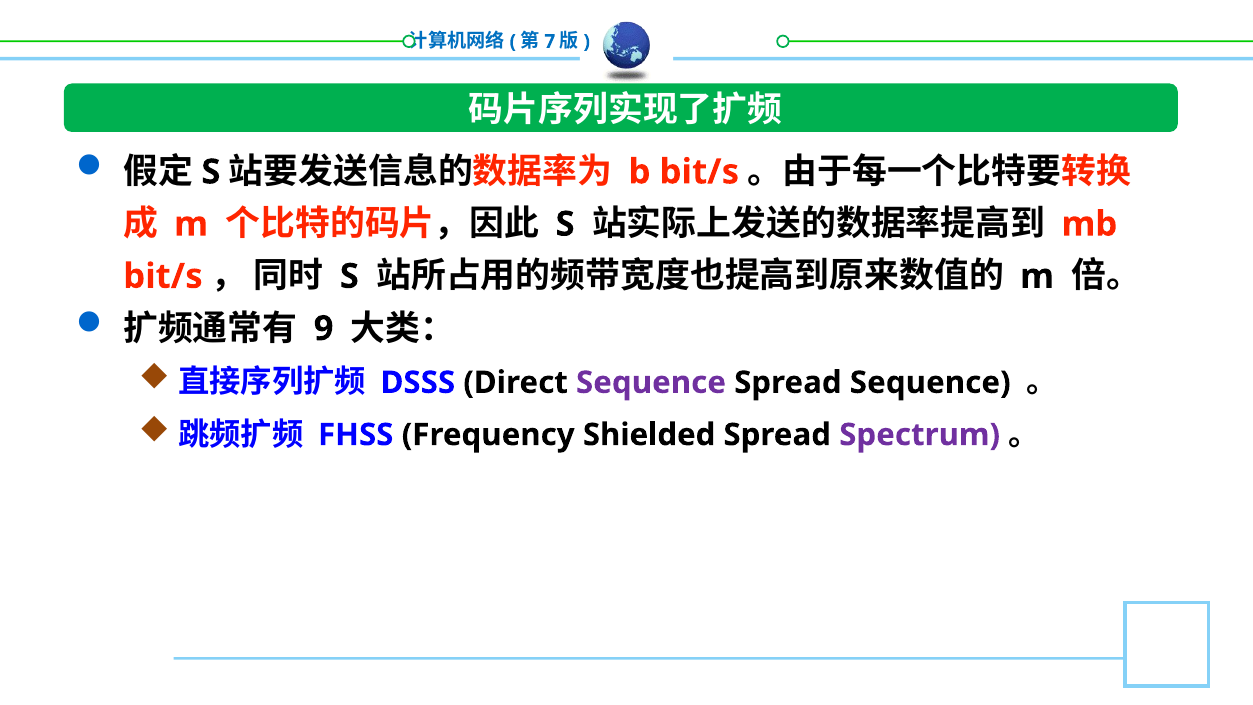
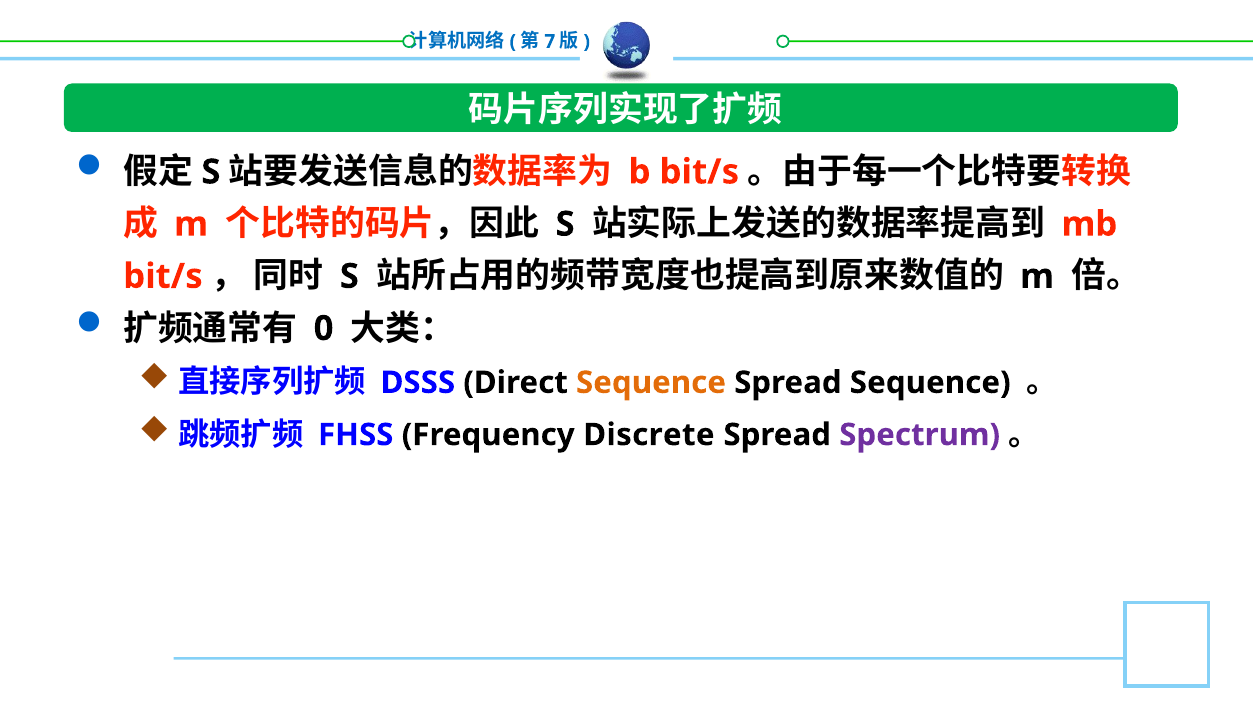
9: 9 -> 0
Sequence at (651, 383) colour: purple -> orange
Shielded: Shielded -> Discrete
